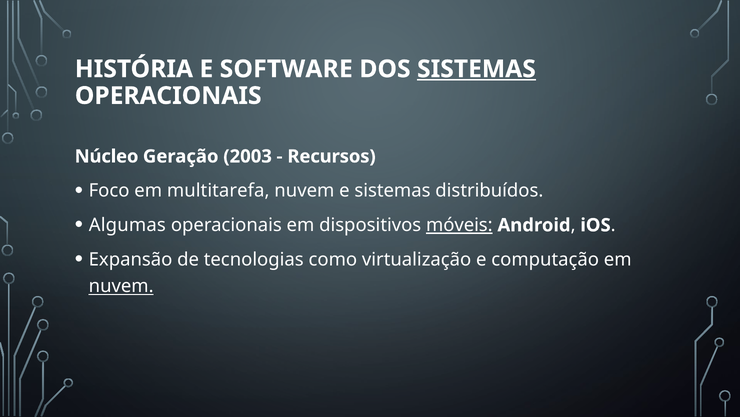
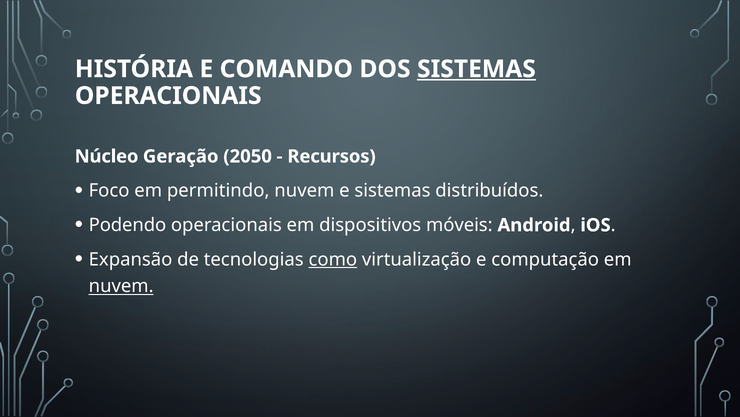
SOFTWARE: SOFTWARE -> COMANDO
2003: 2003 -> 2050
multitarefa: multitarefa -> permitindo
Algumas: Algumas -> Podendo
móveis underline: present -> none
como underline: none -> present
